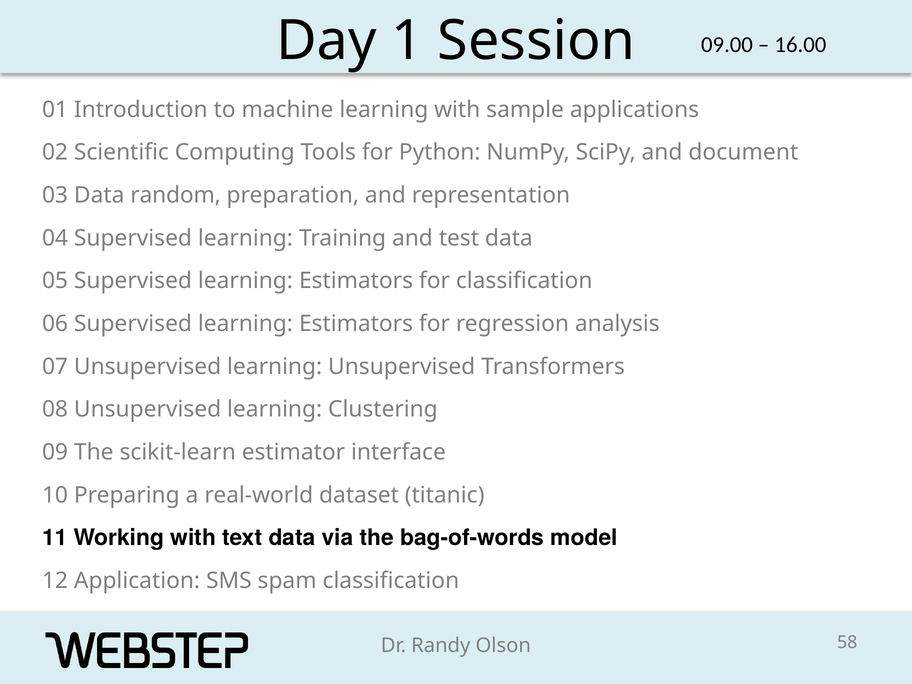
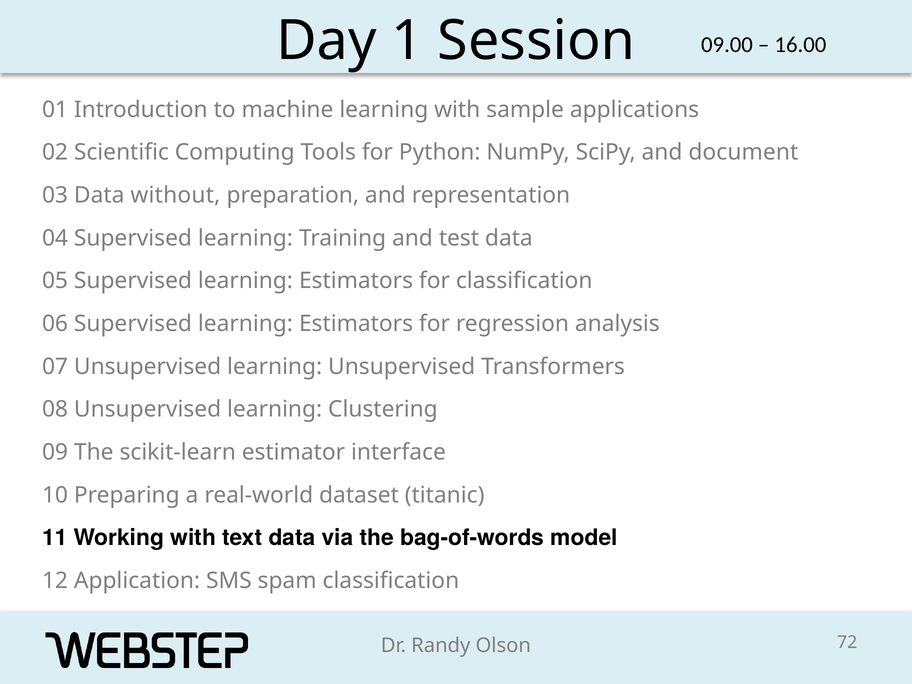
random: random -> without
58: 58 -> 72
